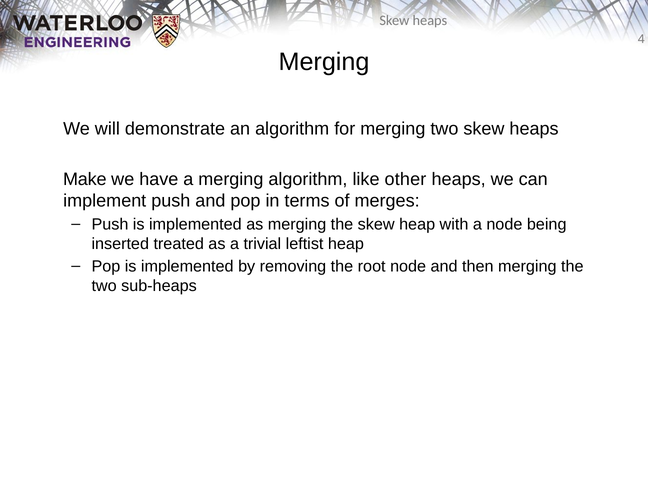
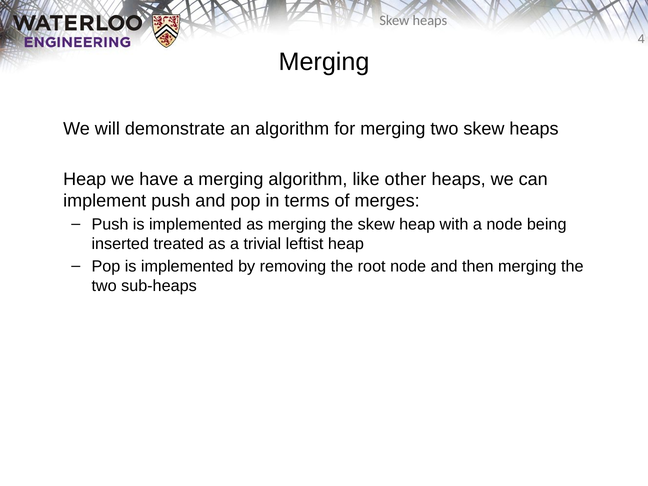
Make at (85, 179): Make -> Heap
